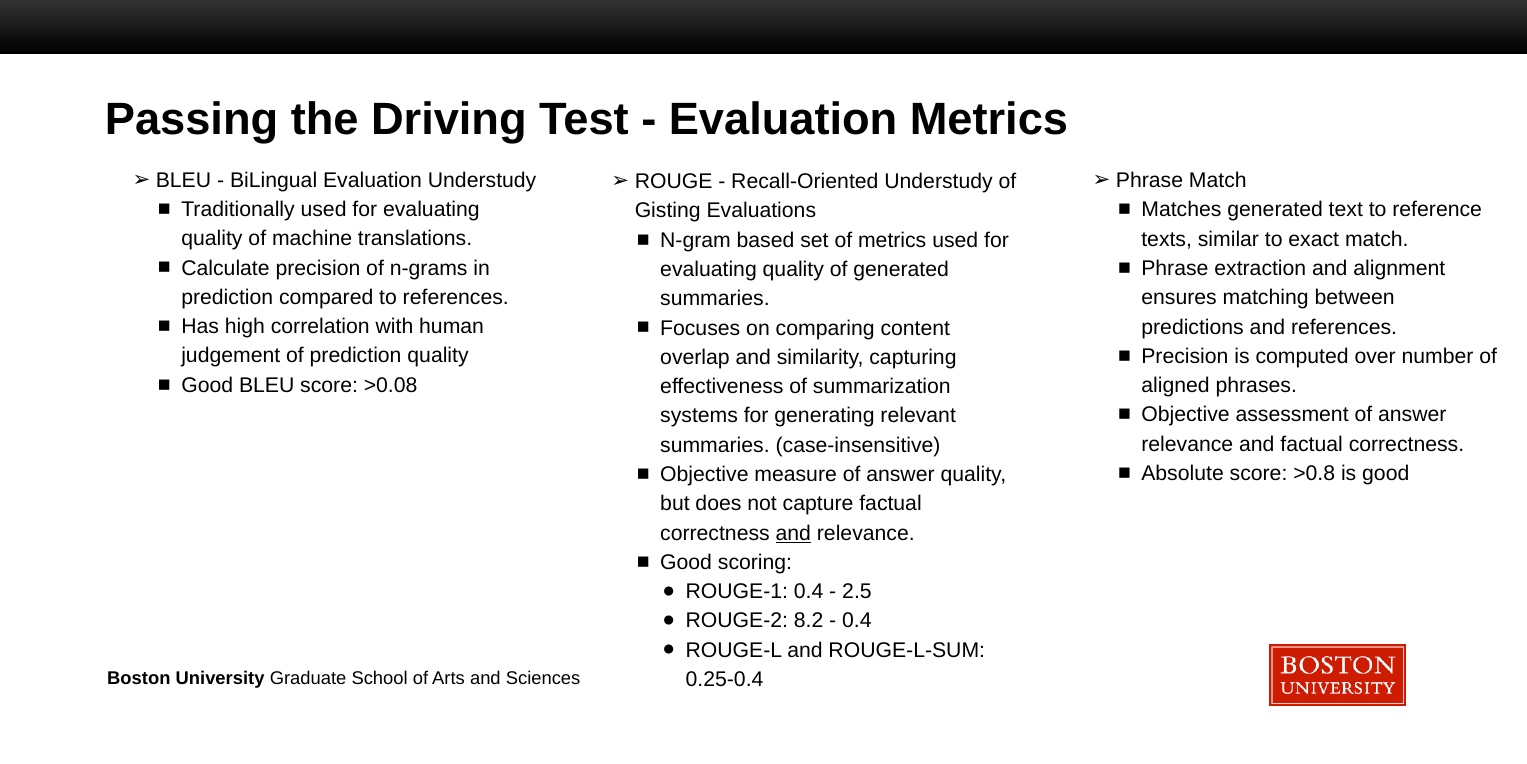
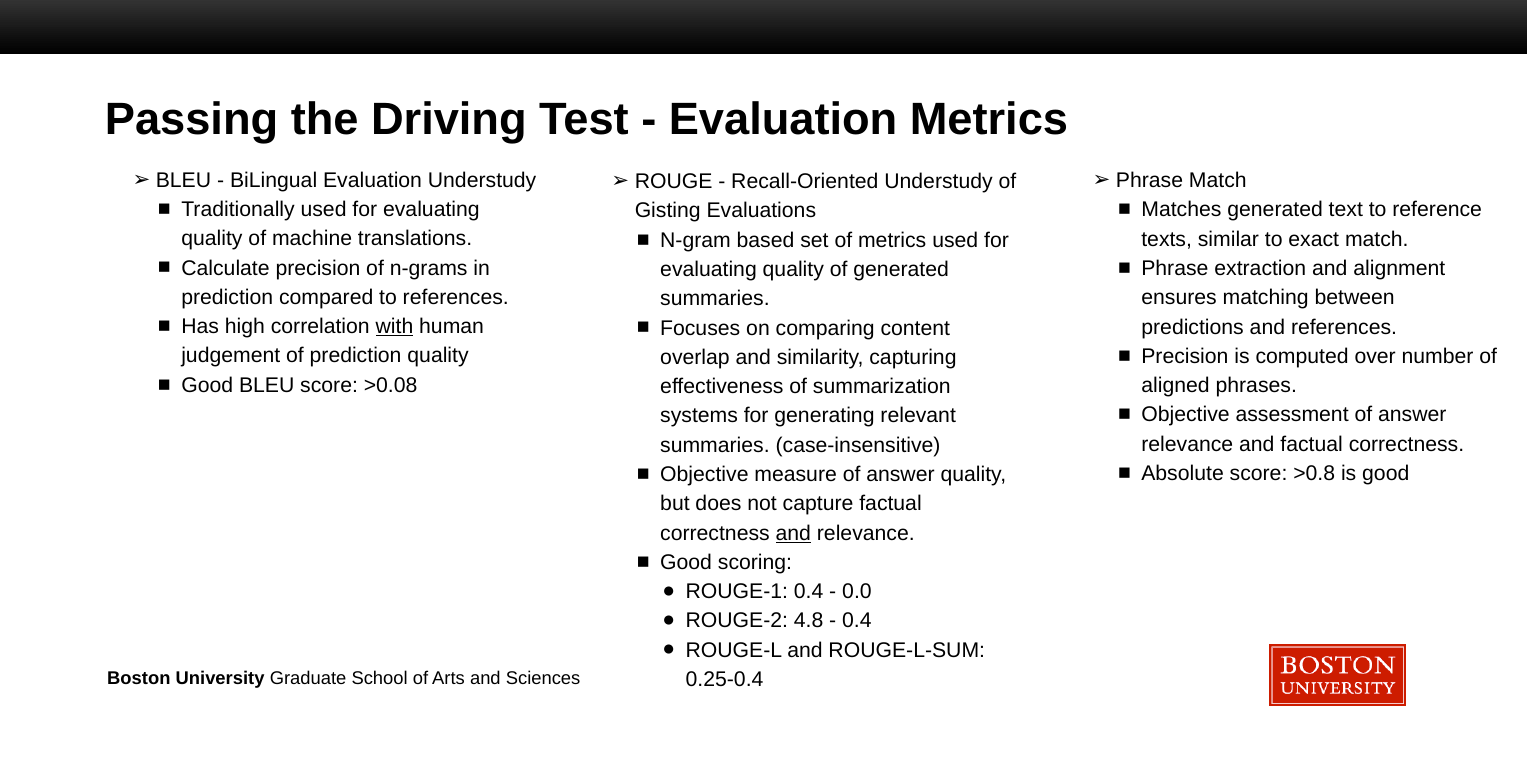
with underline: none -> present
2.5: 2.5 -> 0.0
8.2: 8.2 -> 4.8
